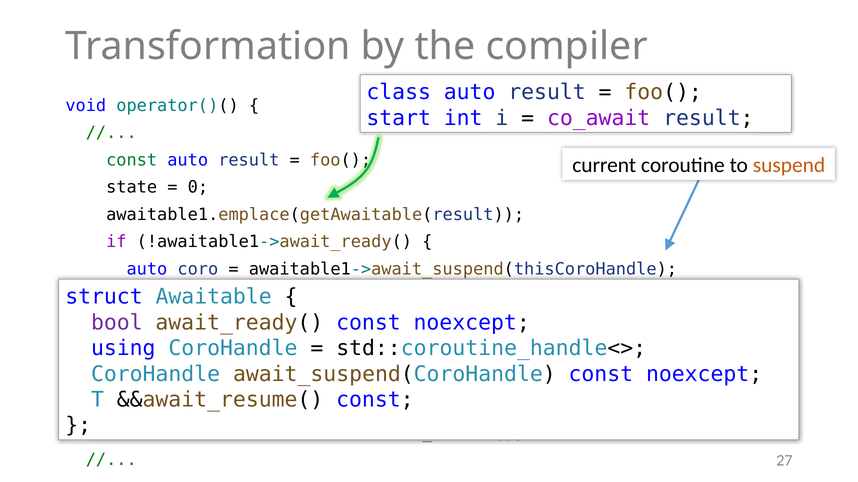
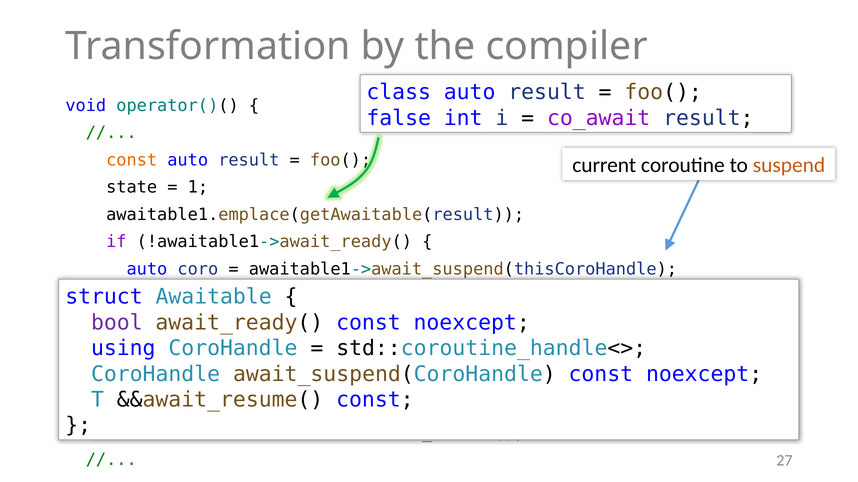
start: start -> false
const at (132, 160) colour: green -> orange
0: 0 -> 1
